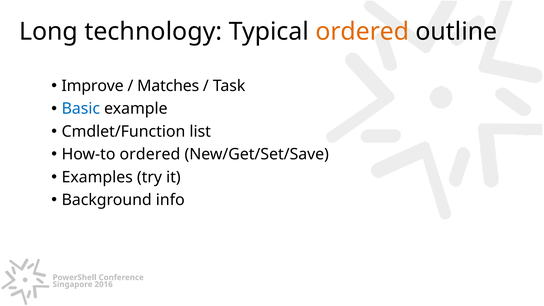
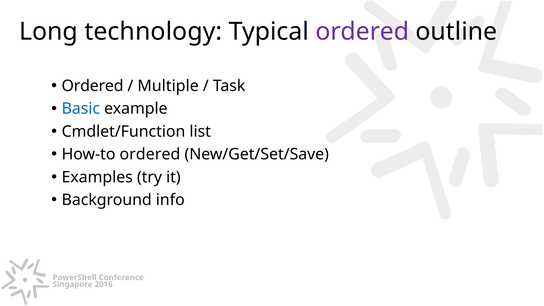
ordered at (362, 32) colour: orange -> purple
Improve at (93, 86): Improve -> Ordered
Matches: Matches -> Multiple
